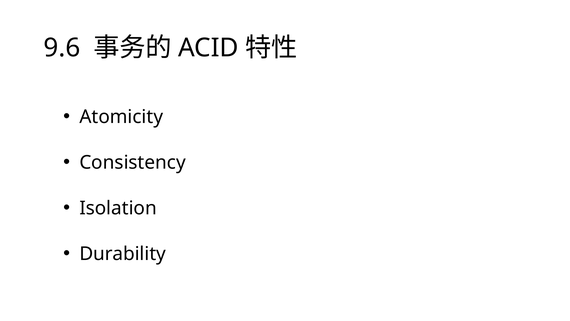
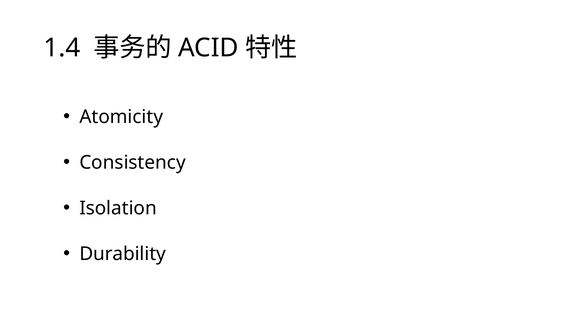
9.6: 9.6 -> 1.4
